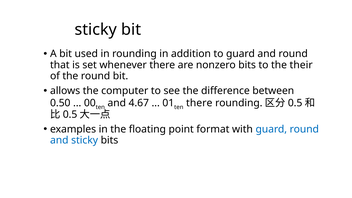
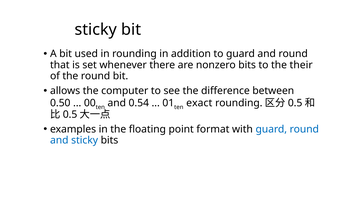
4.67: 4.67 -> 0.54
there at (199, 103): there -> exact
